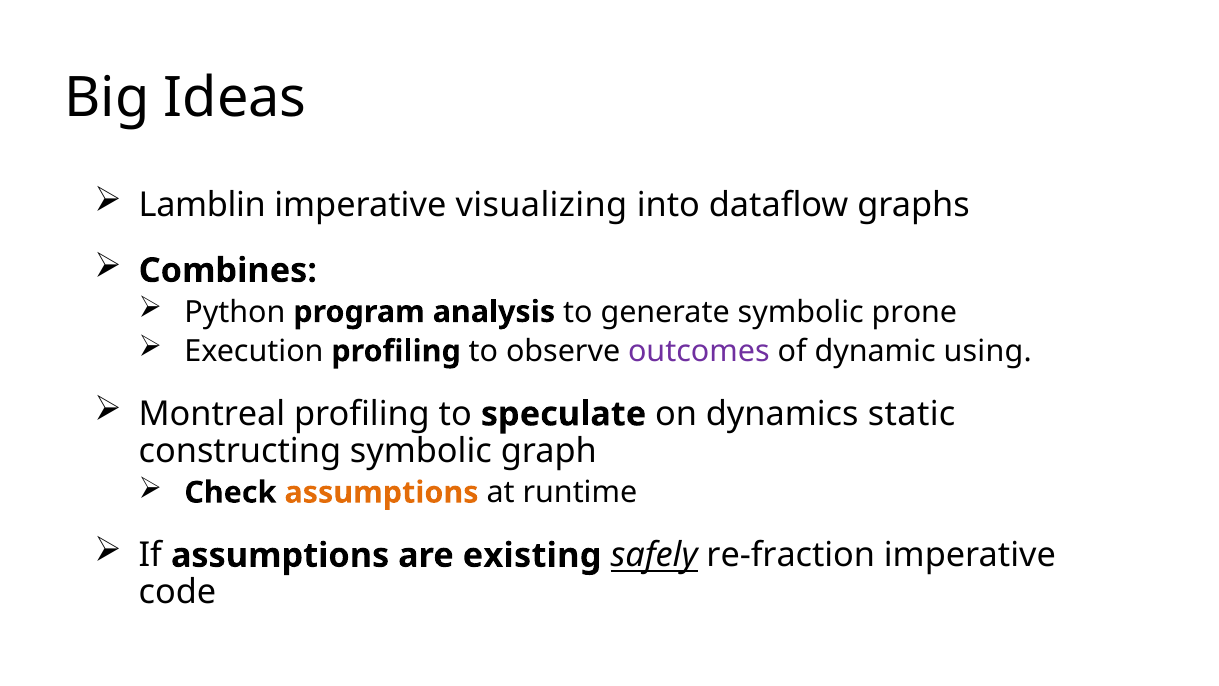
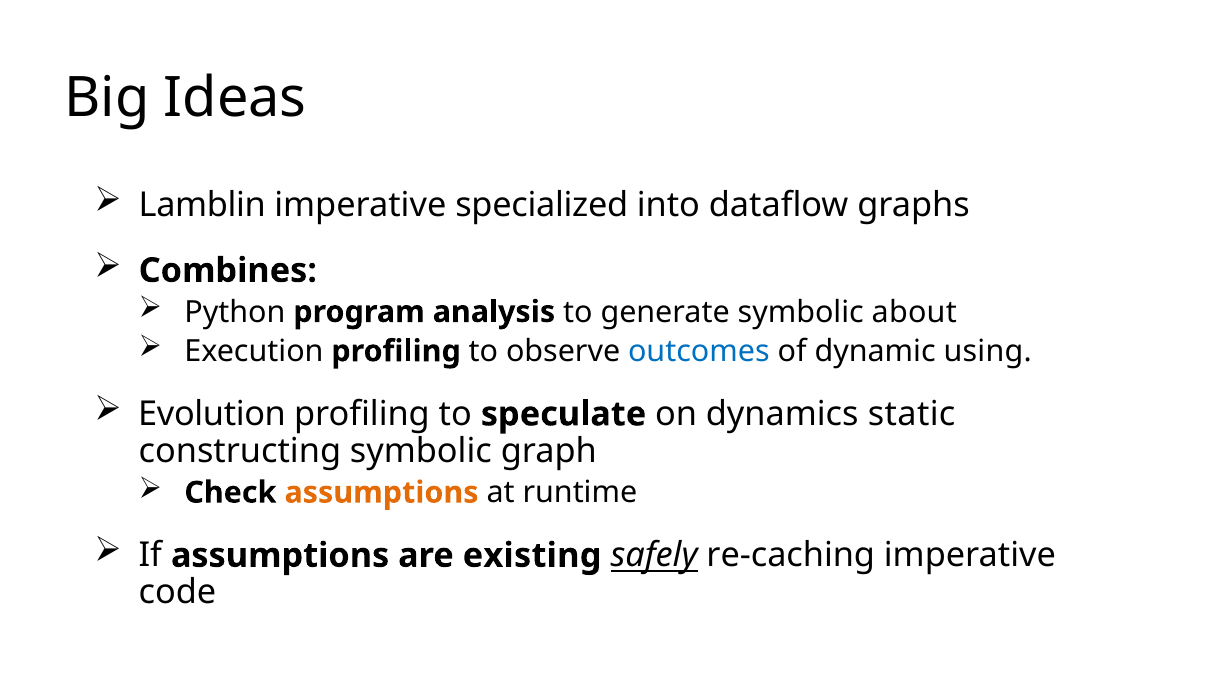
visualizing: visualizing -> specialized
prone: prone -> about
outcomes colour: purple -> blue
Montreal: Montreal -> Evolution
re-fraction: re-fraction -> re-caching
